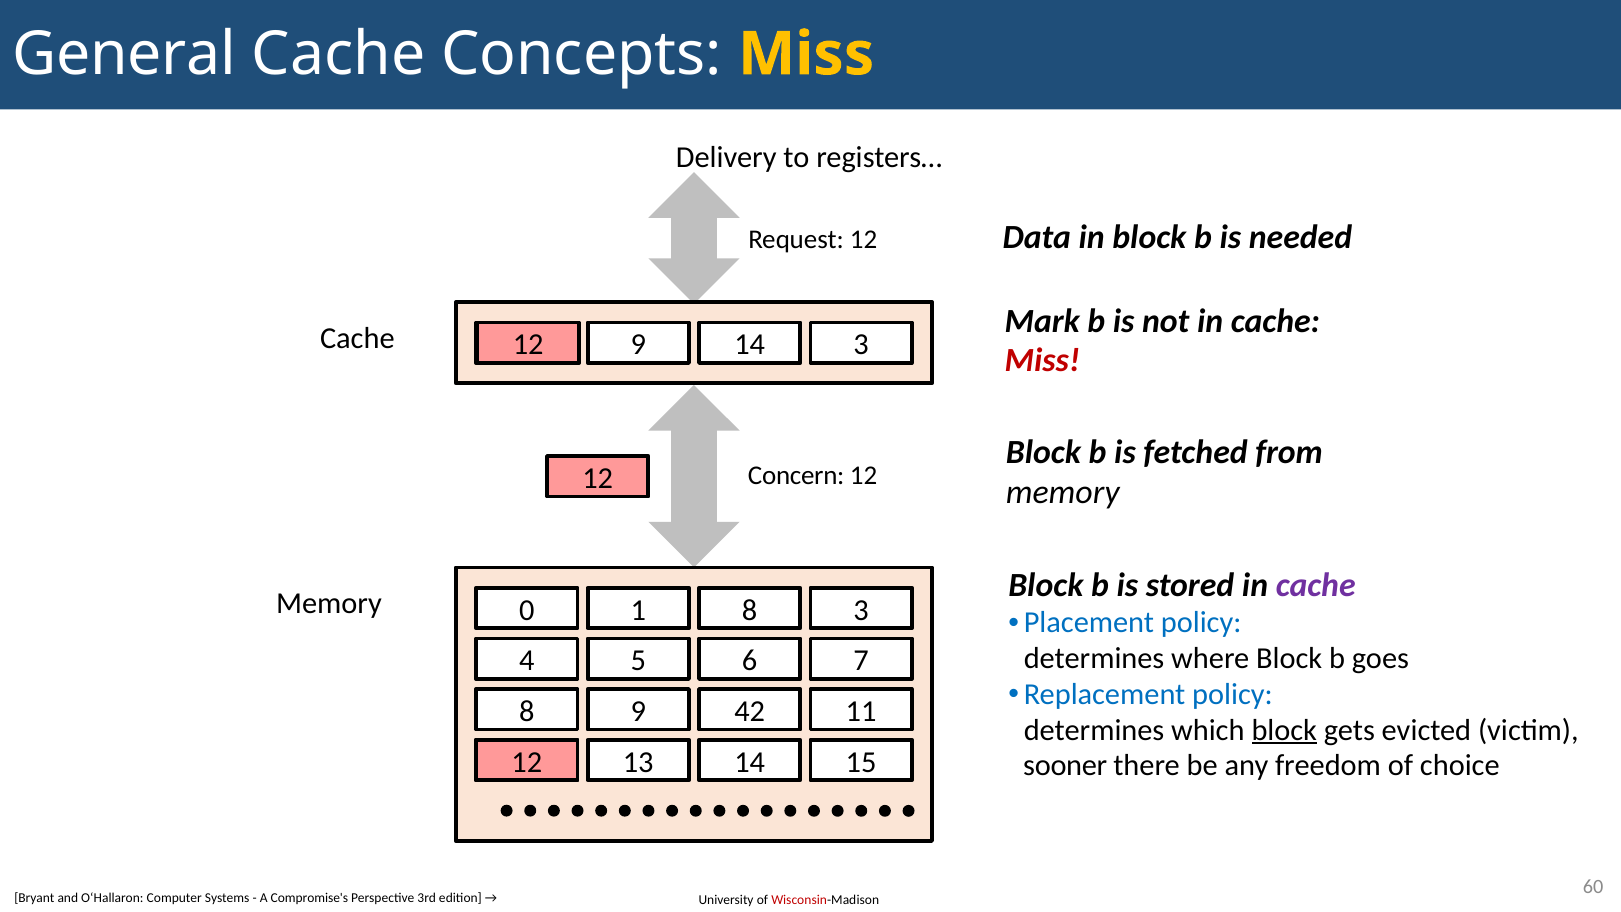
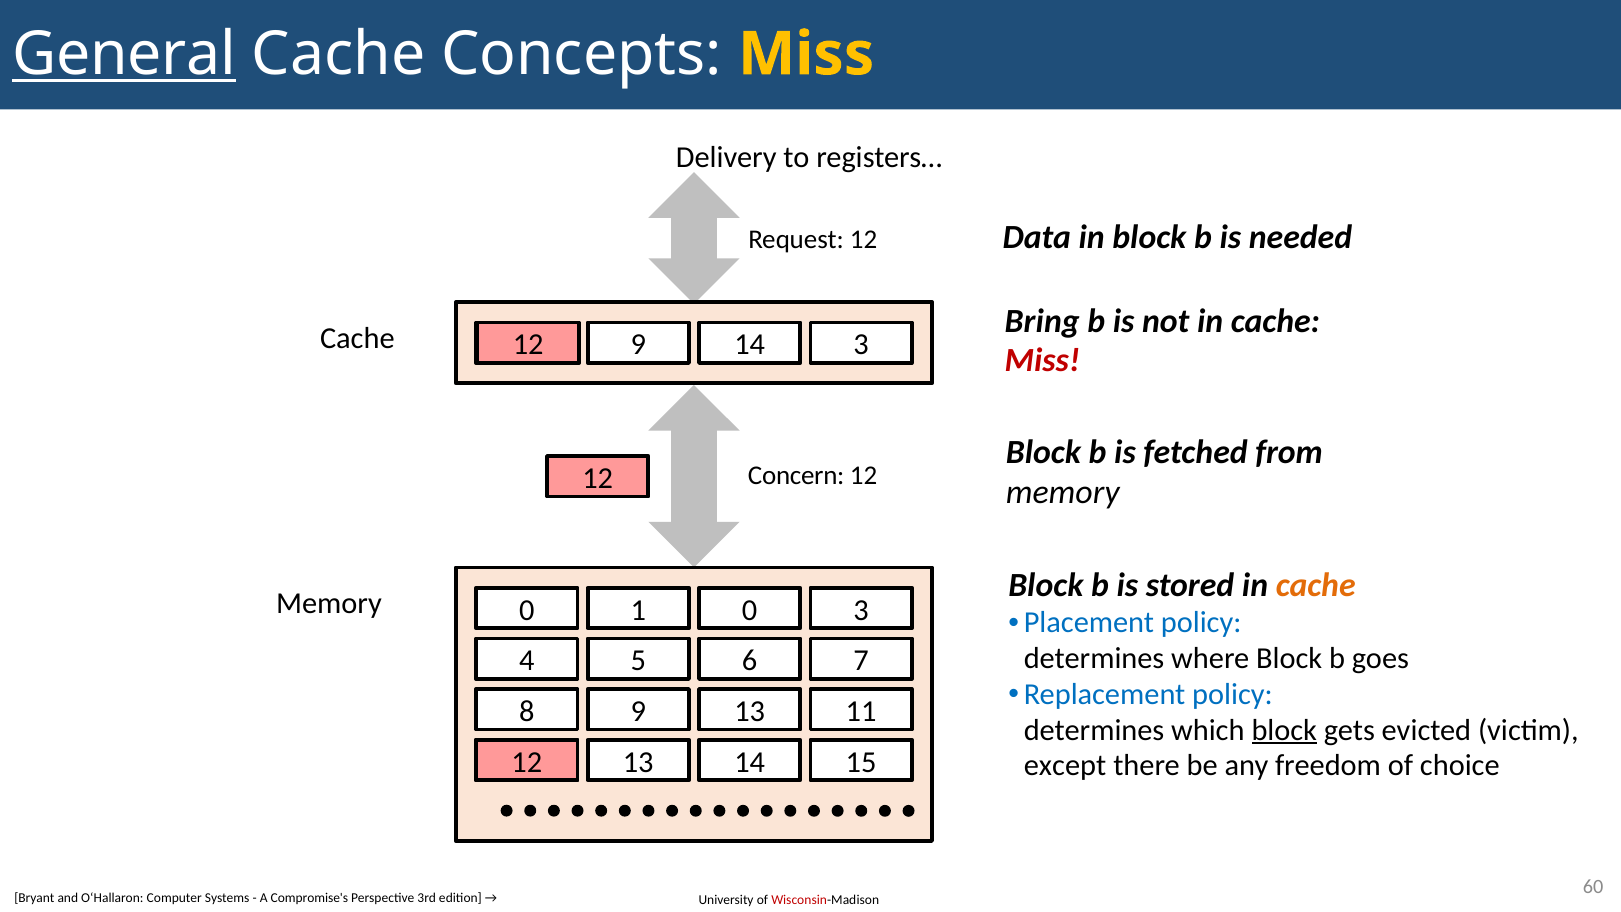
General underline: none -> present
Mark: Mark -> Bring
cache at (1316, 585) colour: purple -> orange
1 8: 8 -> 0
9 42: 42 -> 13
sooner: sooner -> except
